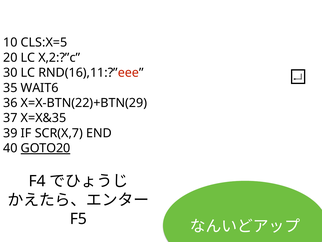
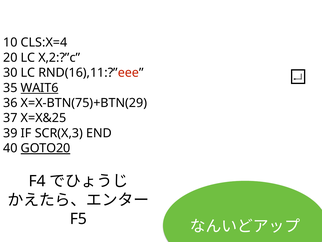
CLS:X=5: CLS:X=5 -> CLS:X=4
WAIT6 underline: none -> present
X=X-BTN(22)+BTN(29: X=X-BTN(22)+BTN(29 -> X=X-BTN(75)+BTN(29
X=X&35: X=X&35 -> X=X&25
SCR(X,7: SCR(X,7 -> SCR(X,3
